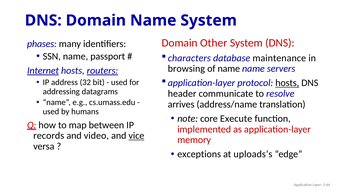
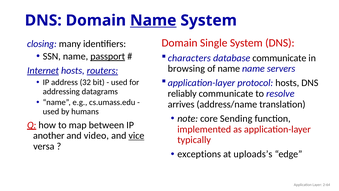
Name at (153, 20) underline: none -> present
Other: Other -> Single
phases: phases -> closing
passport underline: none -> present
database maintenance: maintenance -> communicate
hosts at (287, 83) underline: present -> none
header: header -> reliably
Execute: Execute -> Sending
records: records -> another
memory: memory -> typically
